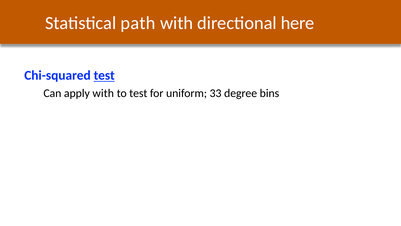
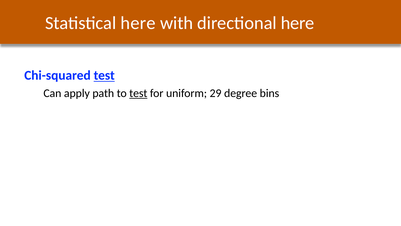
Statistical path: path -> here
apply with: with -> path
test at (138, 93) underline: none -> present
33: 33 -> 29
